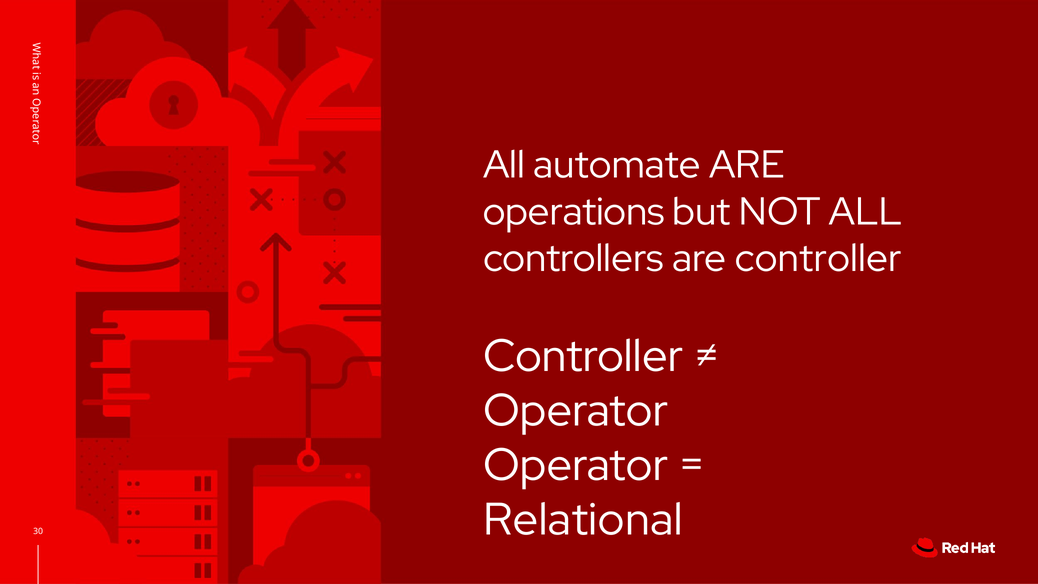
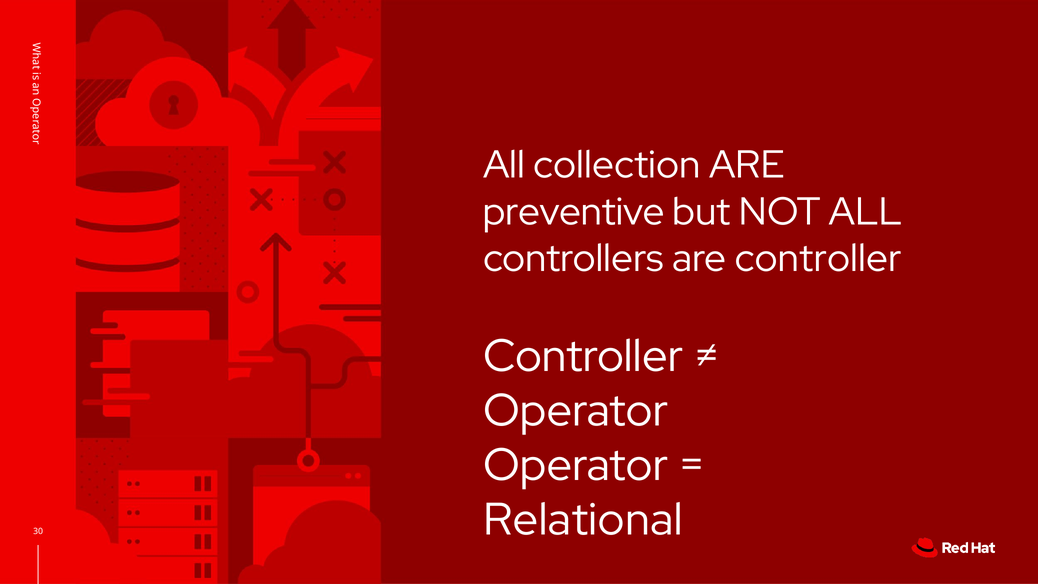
automate: automate -> collection
operations: operations -> preventive
